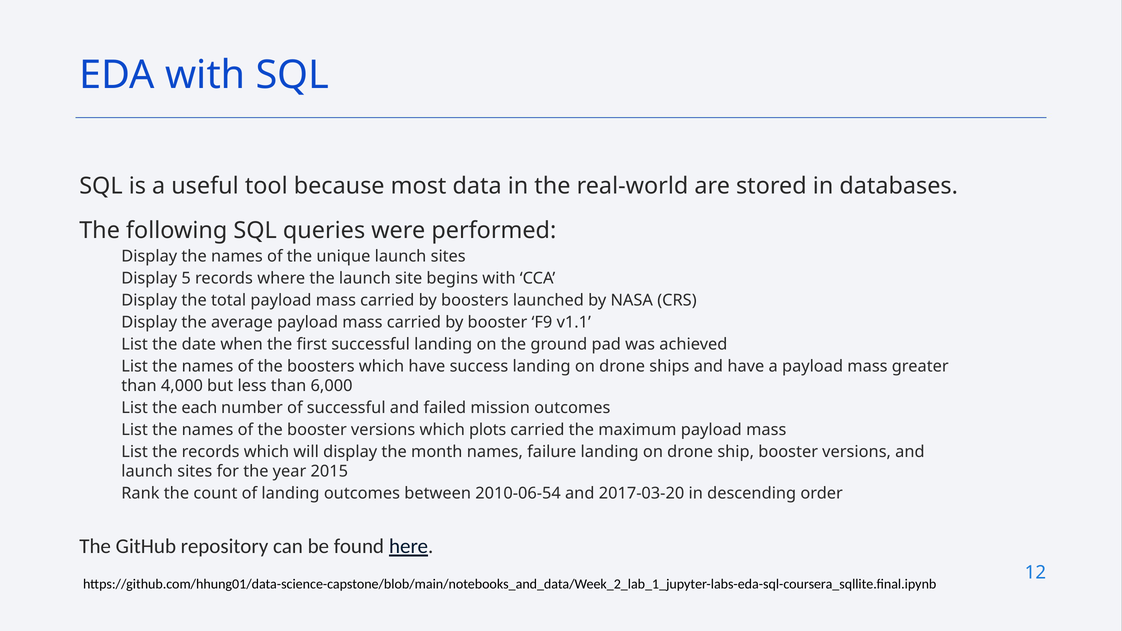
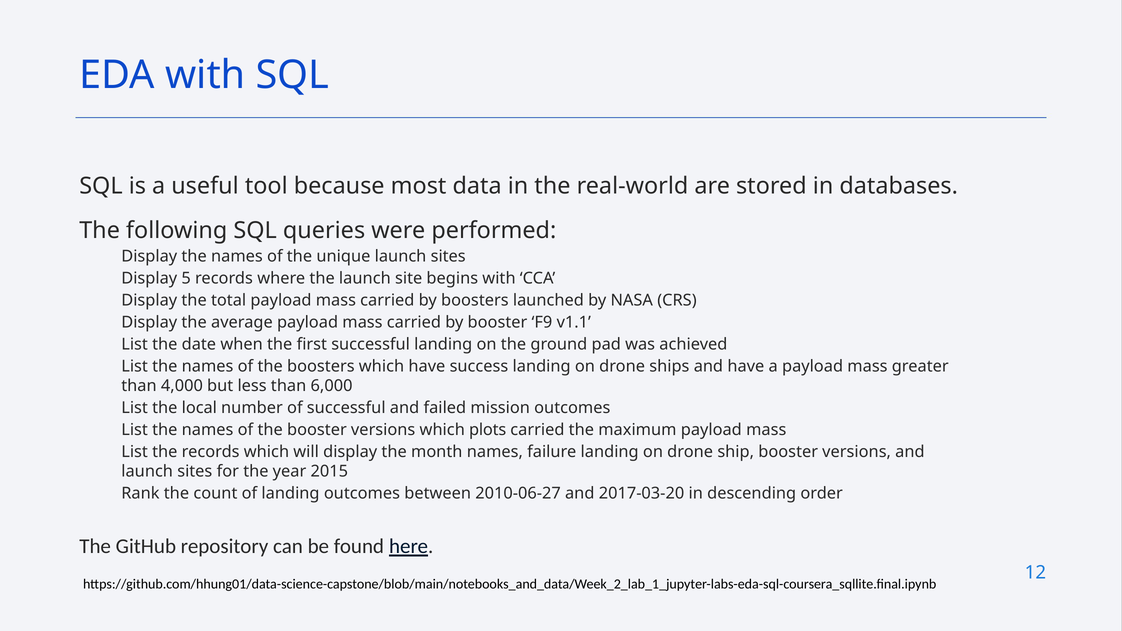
each: each -> local
2010-06-54: 2010-06-54 -> 2010-06-27
